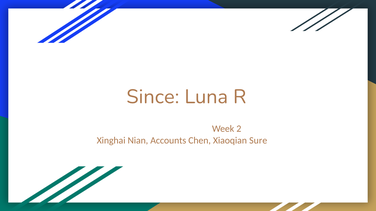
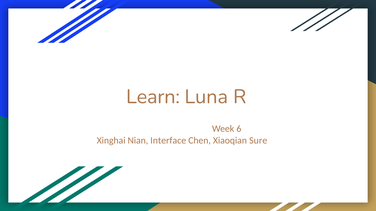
Since: Since -> Learn
2: 2 -> 6
Accounts: Accounts -> Interface
